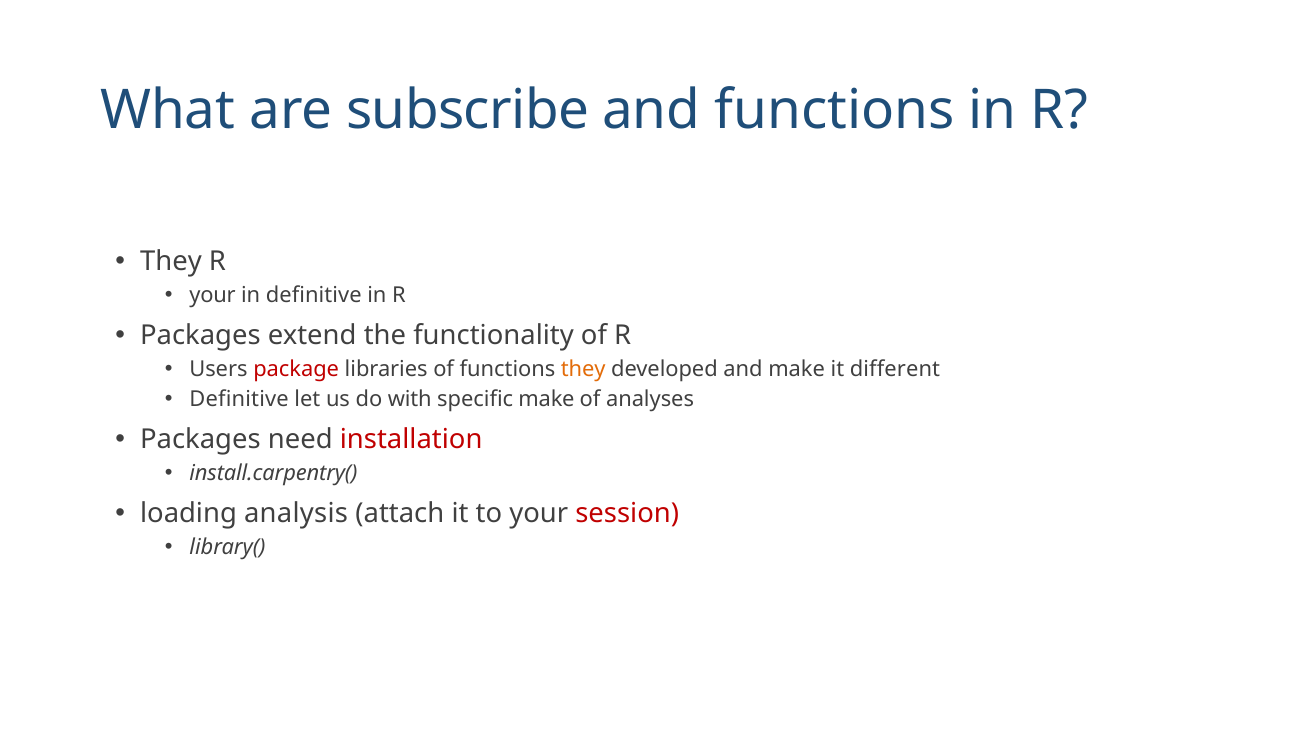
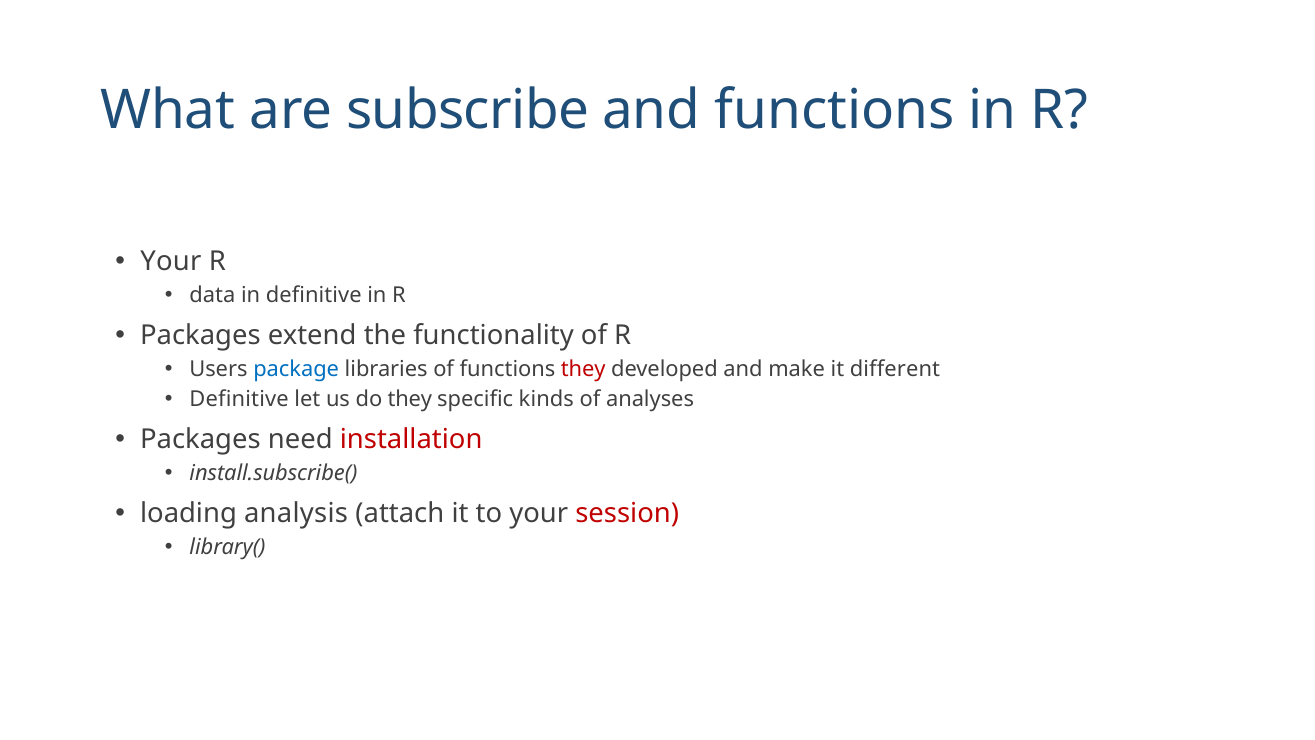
They at (171, 262): They -> Your
your at (213, 295): your -> data
package colour: red -> blue
they at (583, 369) colour: orange -> red
do with: with -> they
specific make: make -> kinds
install.carpentry(: install.carpentry( -> install.subscribe(
